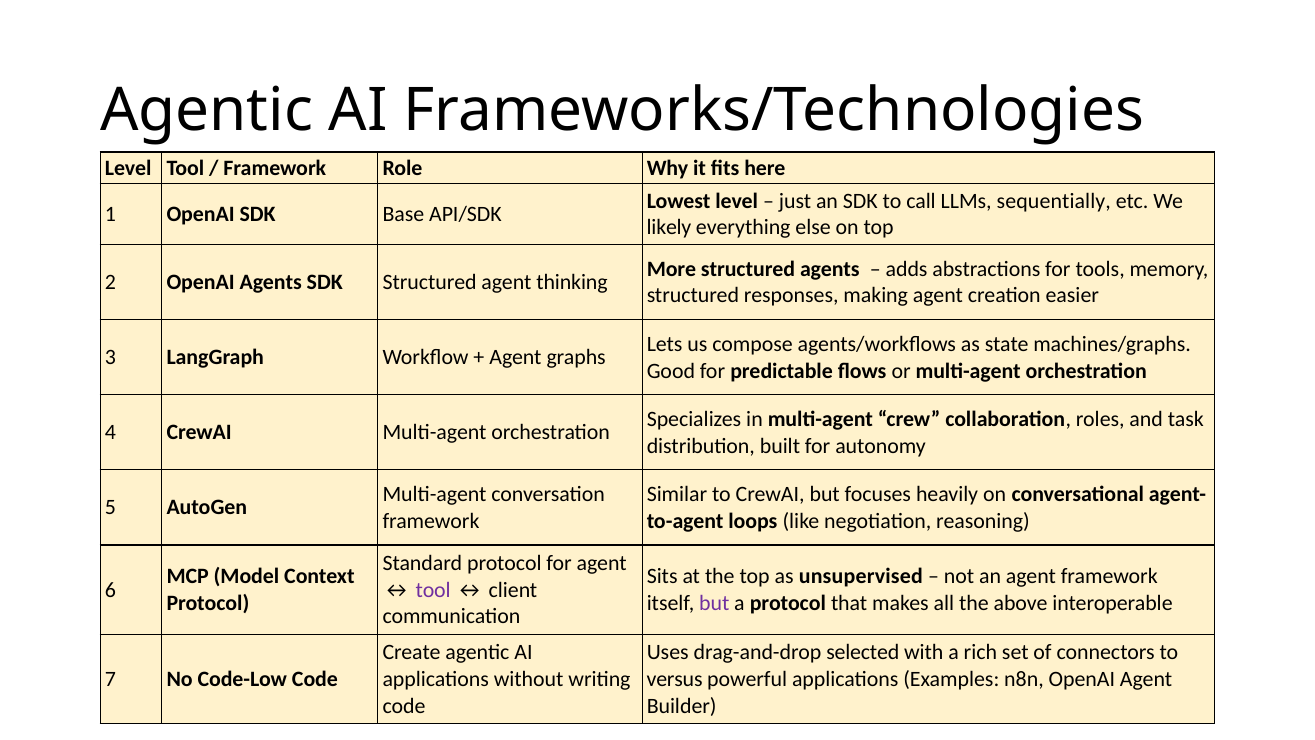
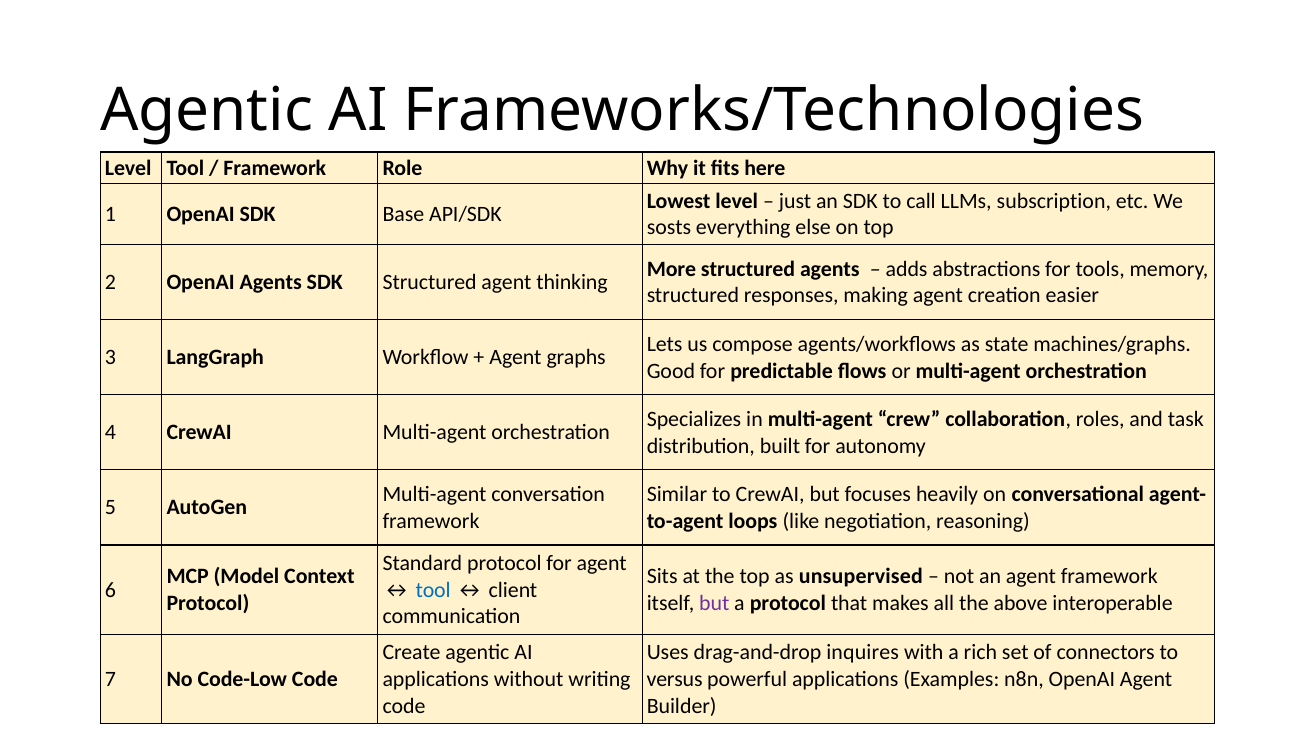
sequentially: sequentially -> subscription
likely: likely -> sosts
tool at (433, 590) colour: purple -> blue
selected: selected -> inquires
